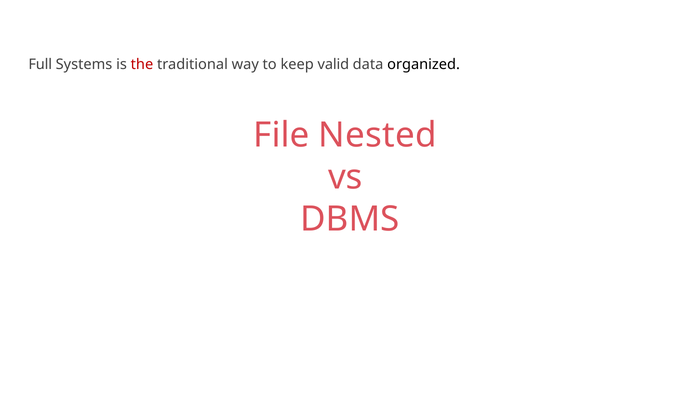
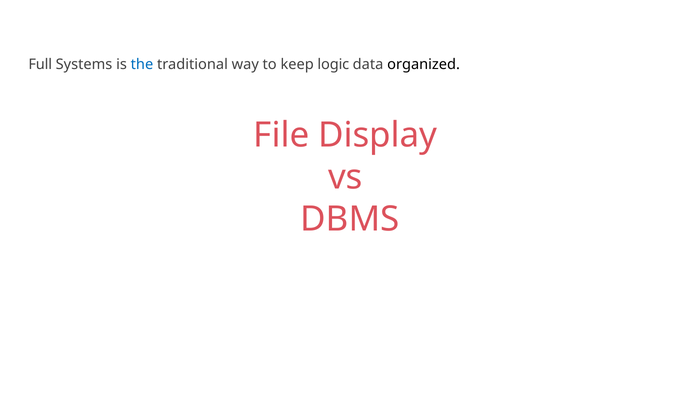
the colour: red -> blue
valid: valid -> logic
Nested: Nested -> Display
